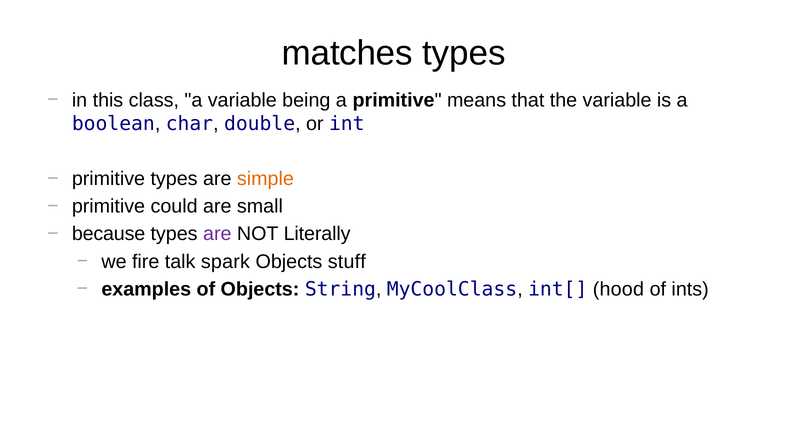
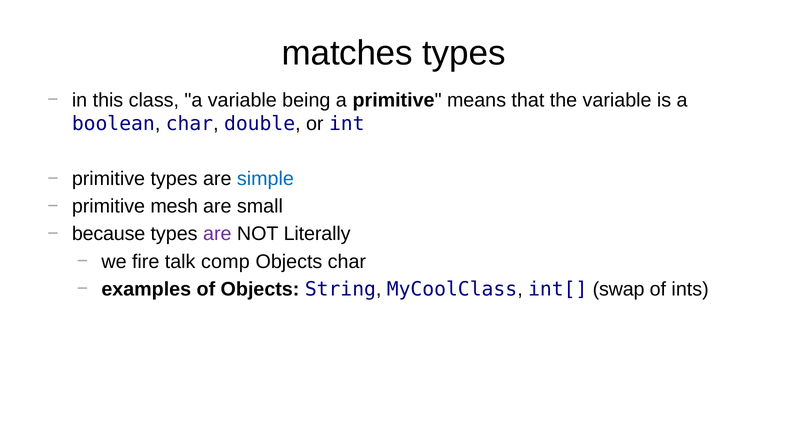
simple colour: orange -> blue
could: could -> mesh
spark: spark -> comp
Objects stuff: stuff -> char
hood: hood -> swap
